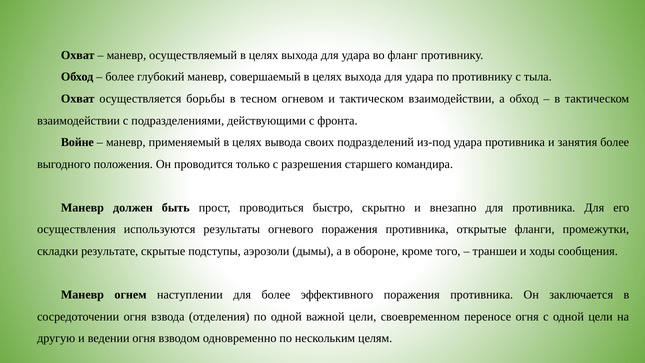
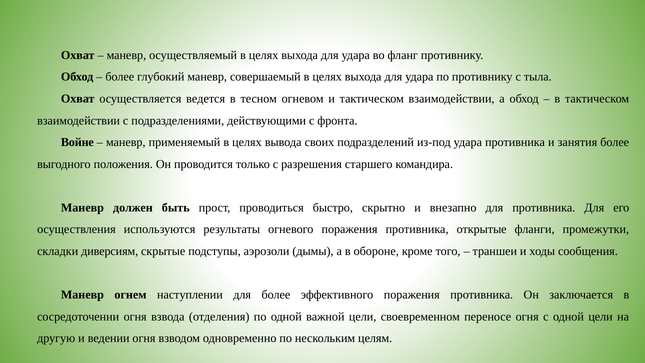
борьбы: борьбы -> ведется
результате: результате -> диверсиям
